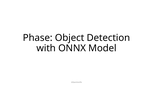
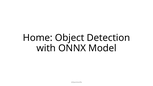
Phase: Phase -> Home
